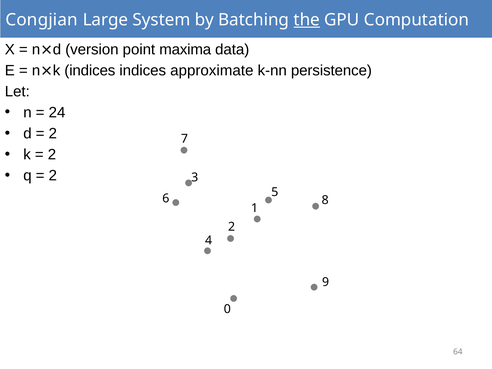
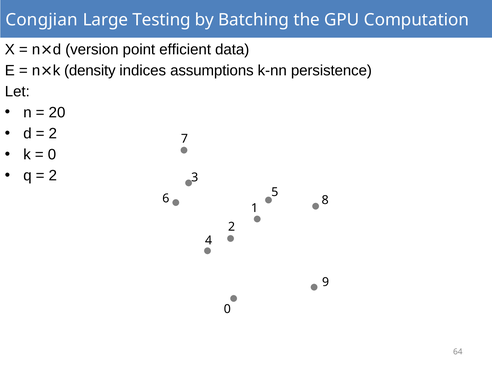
System: System -> Testing
the underline: present -> none
maxima: maxima -> efficient
k indices: indices -> density
approximate: approximate -> assumptions
24: 24 -> 20
2 at (52, 155): 2 -> 0
